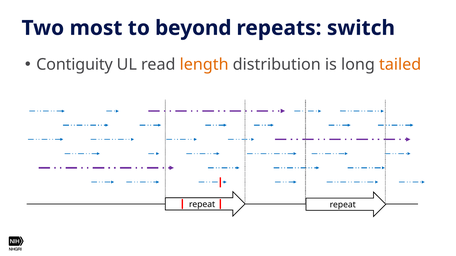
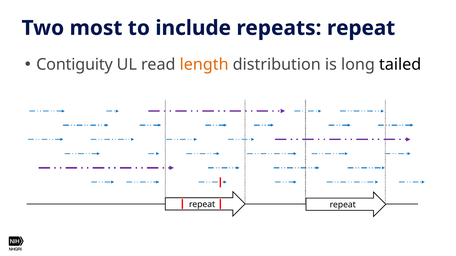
beyond: beyond -> include
repeats switch: switch -> repeat
tailed colour: orange -> black
